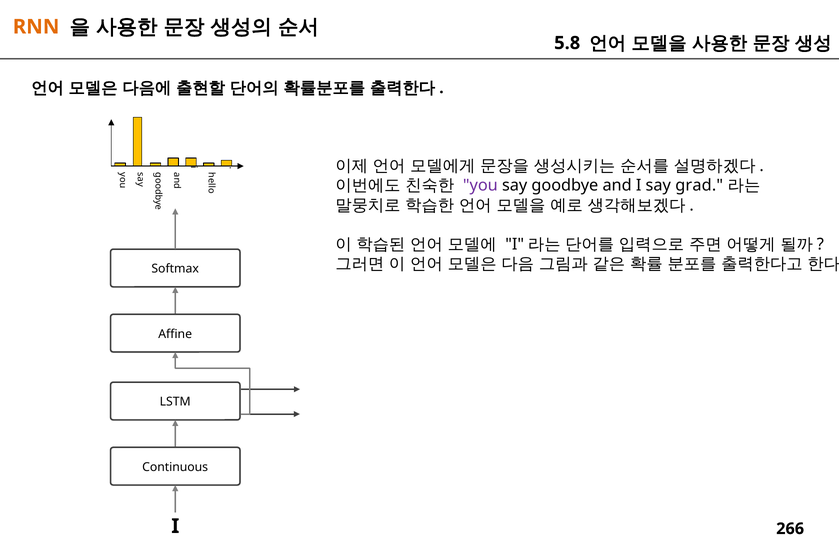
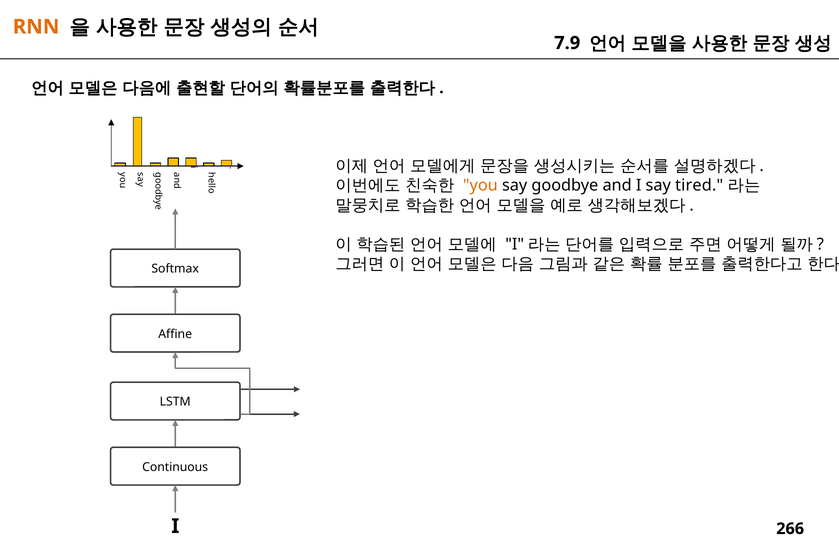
5.8: 5.8 -> 7.9
you colour: purple -> orange
grad: grad -> tired
